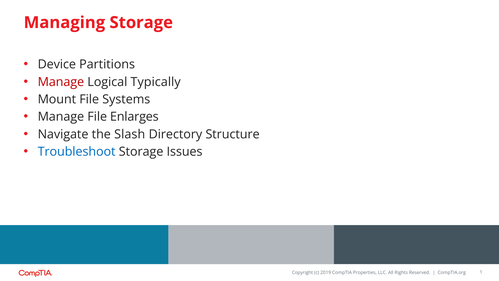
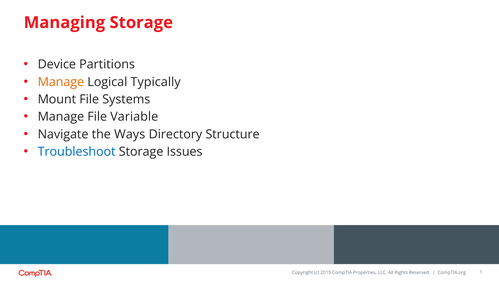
Manage at (61, 82) colour: red -> orange
Enlarges: Enlarges -> Variable
Slash: Slash -> Ways
